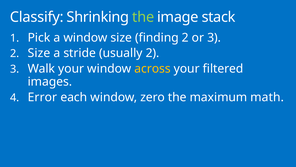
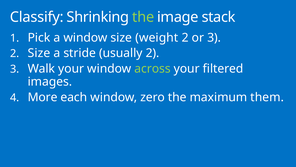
finding: finding -> weight
across colour: yellow -> light green
Error: Error -> More
math: math -> them
